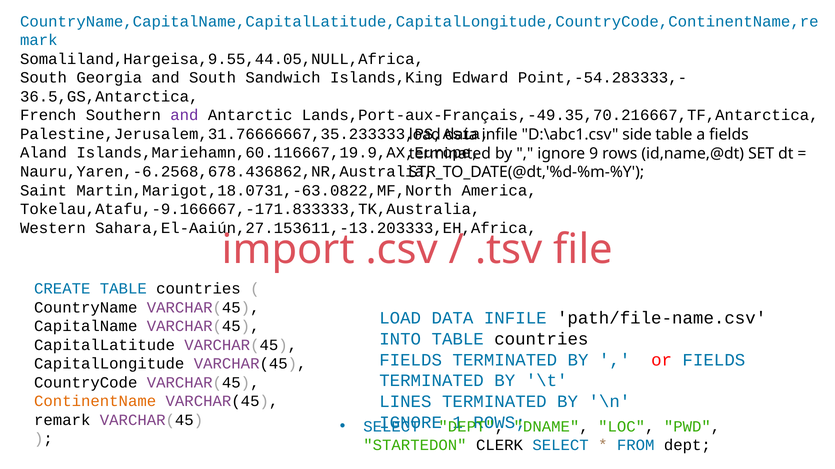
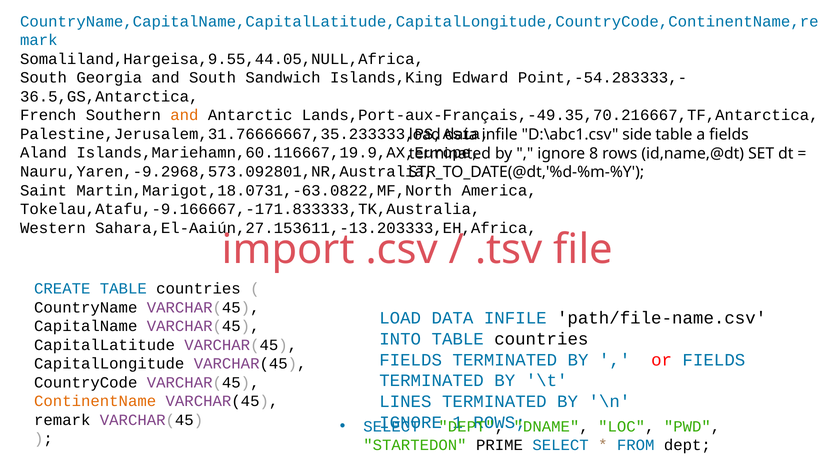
and at (184, 115) colour: purple -> orange
9: 9 -> 8
Nauru,Yaren,-6.2568,678.436862,NR,Australia: Nauru,Yaren,-6.2568,678.436862,NR,Australia -> Nauru,Yaren,-9.2968,573.092801,NR,Australia
CLERK: CLERK -> PRIME
